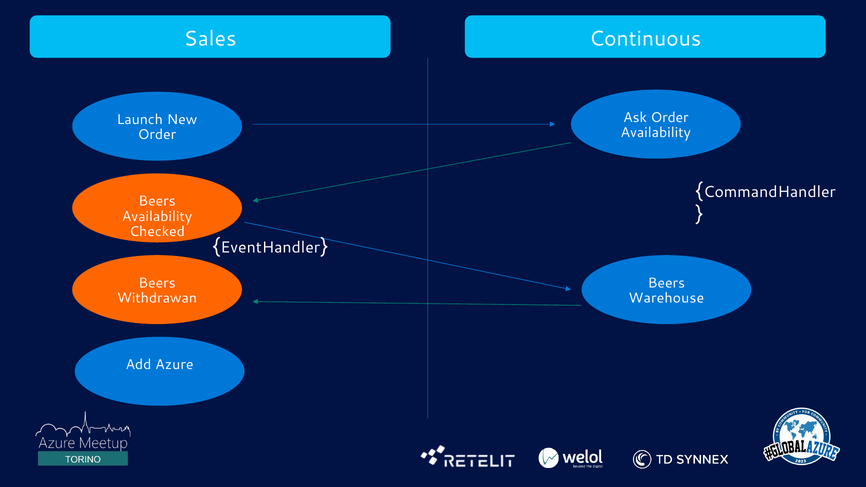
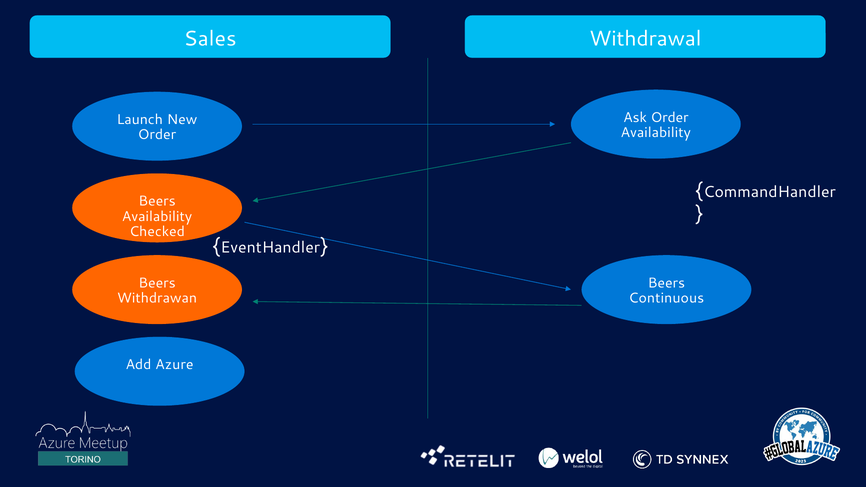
Continuous: Continuous -> Withdrawal
Warehouse: Warehouse -> Continuous
